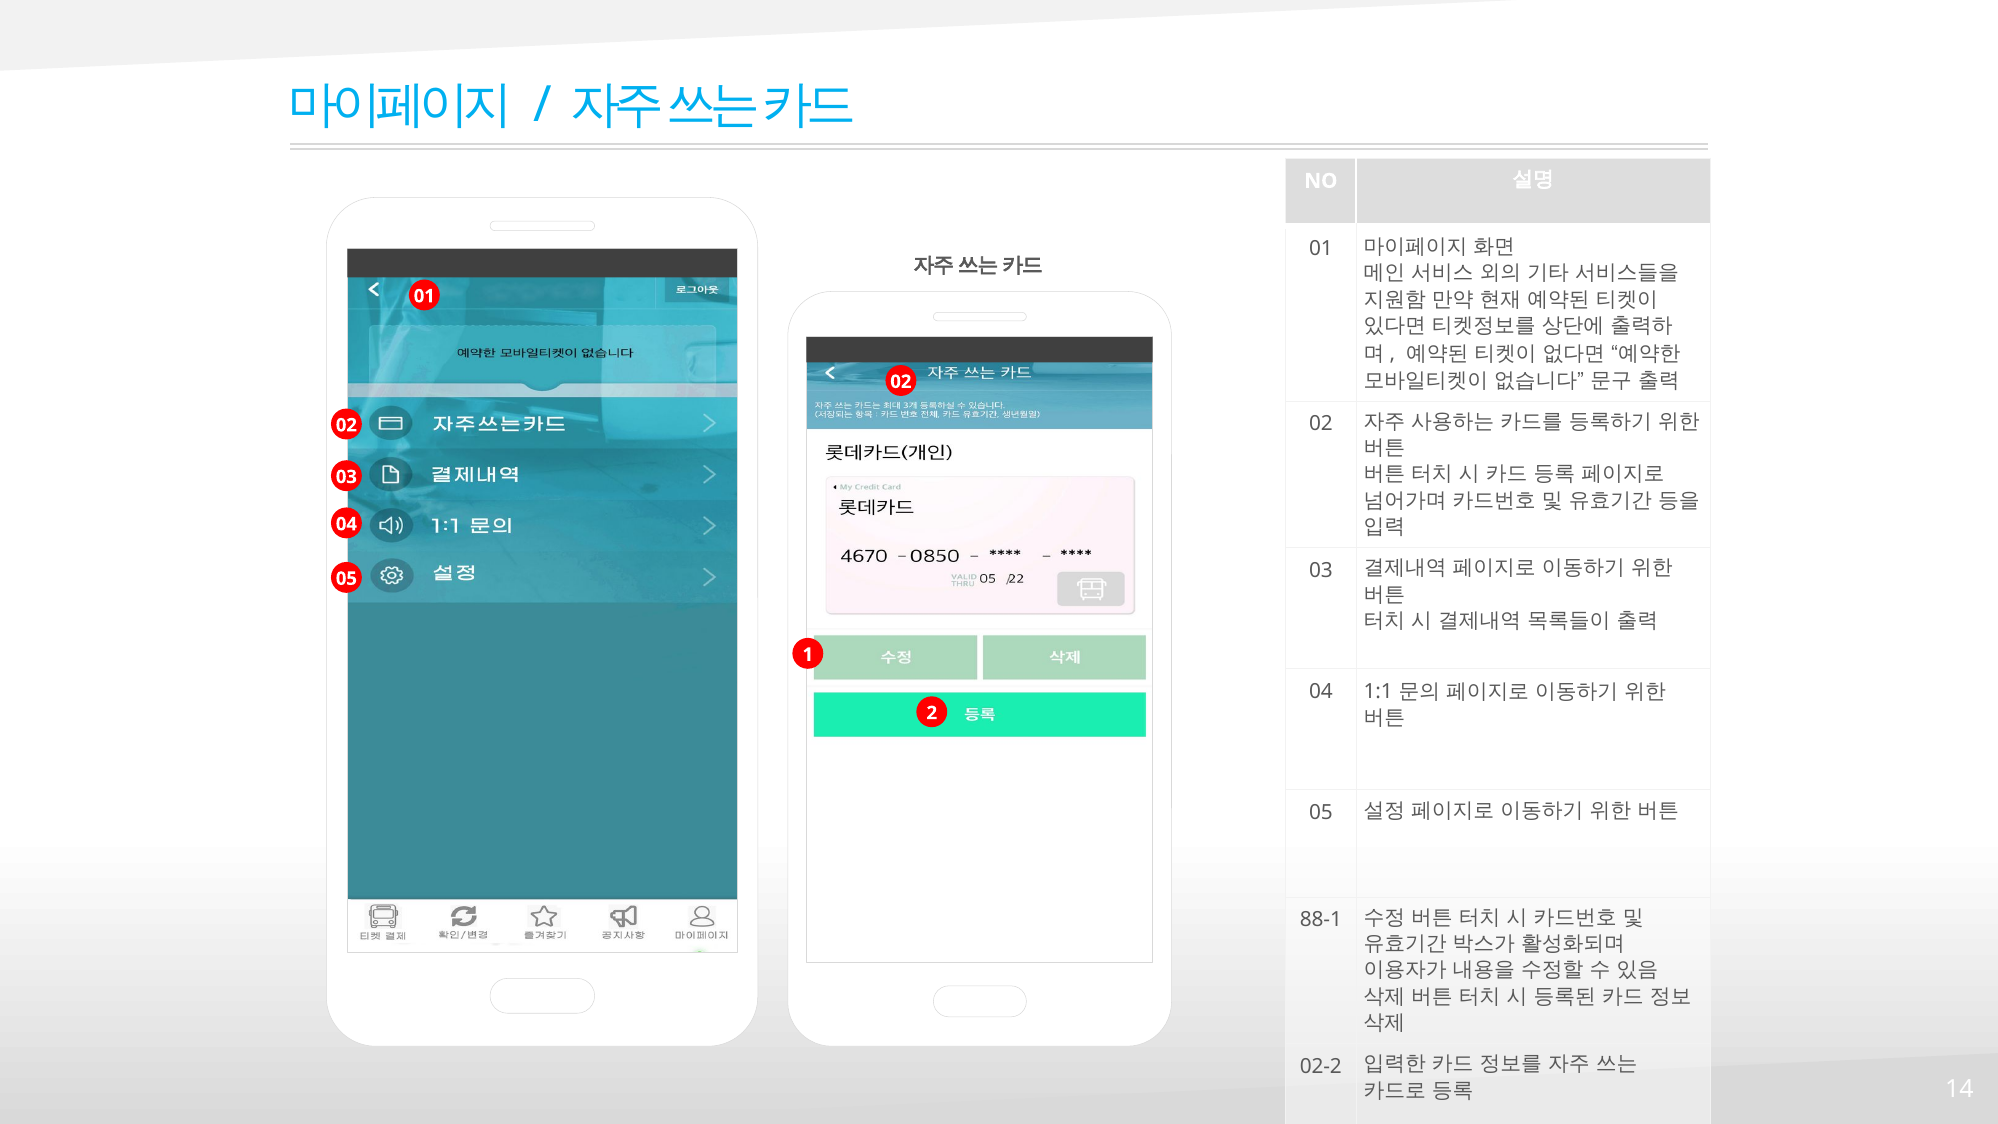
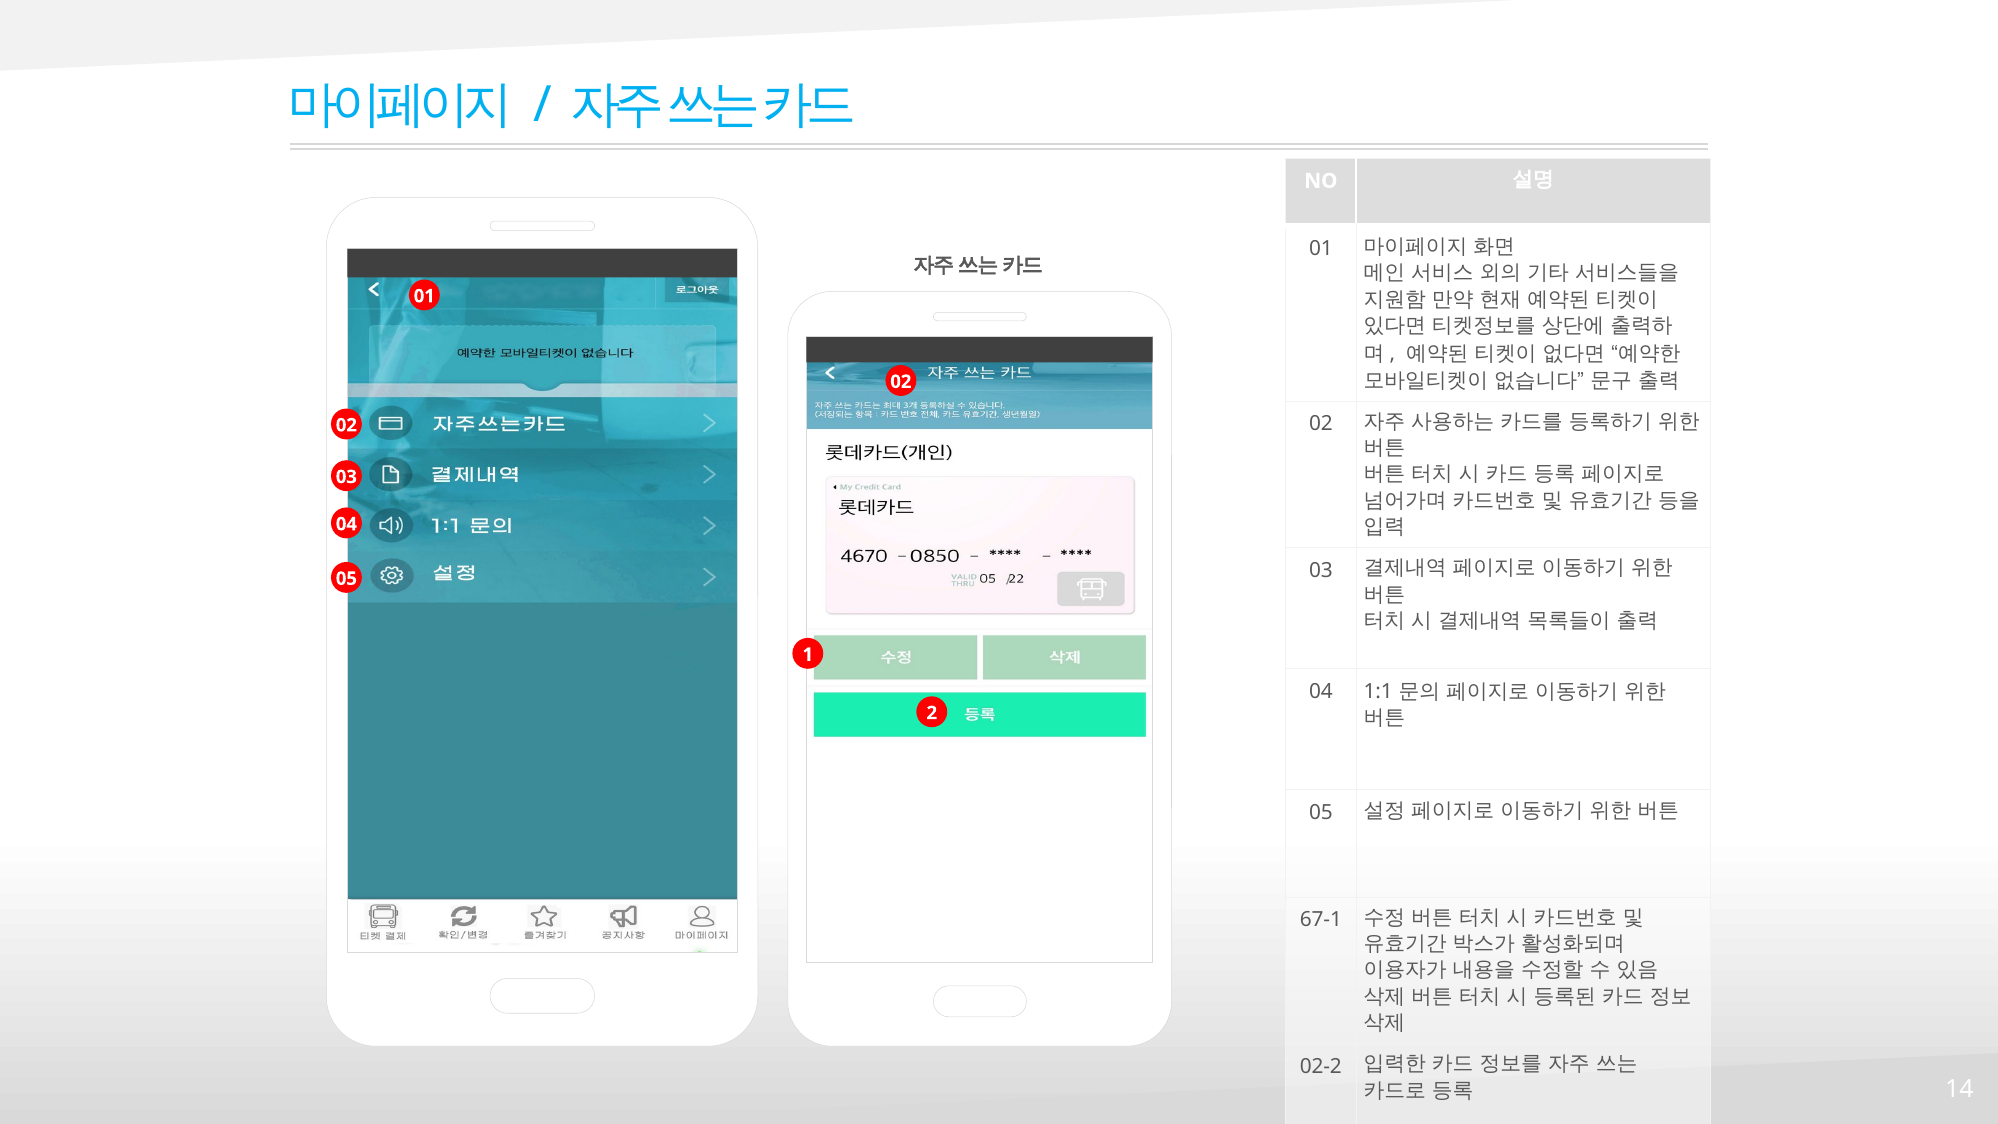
88-1: 88-1 -> 67-1
